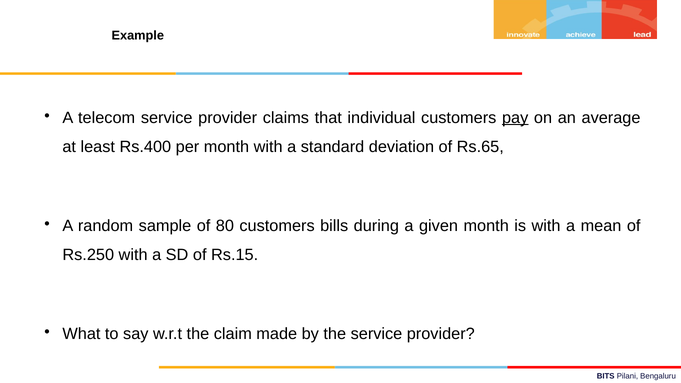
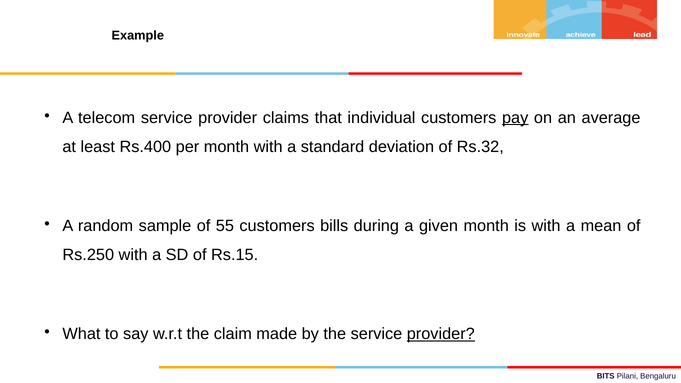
Rs.65: Rs.65 -> Rs.32
80: 80 -> 55
provider at (441, 334) underline: none -> present
